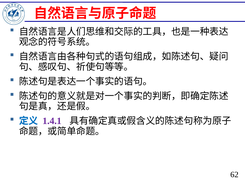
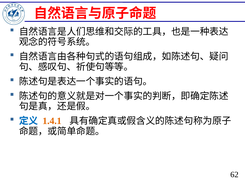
1.4.1 colour: purple -> orange
